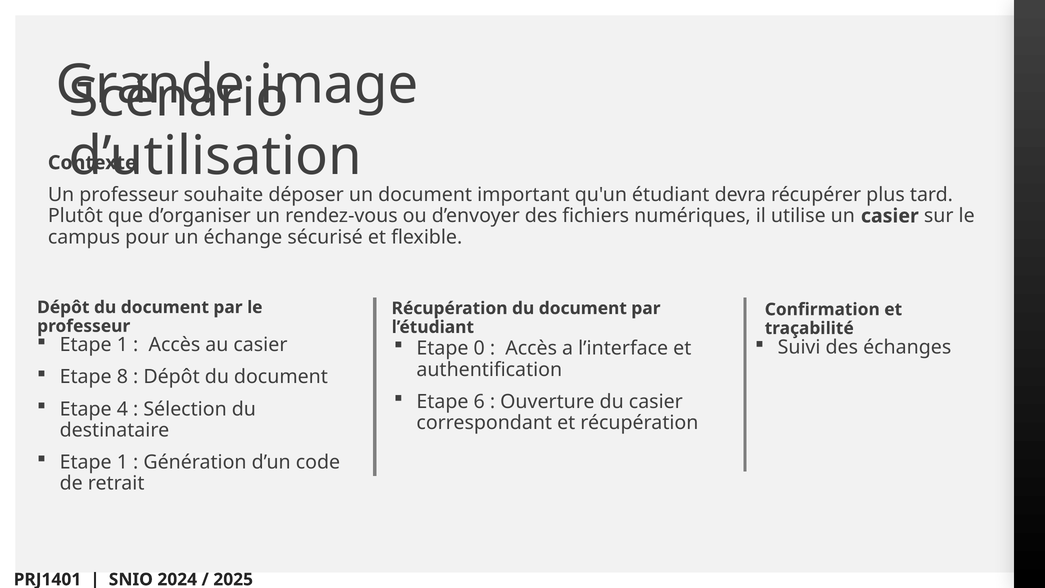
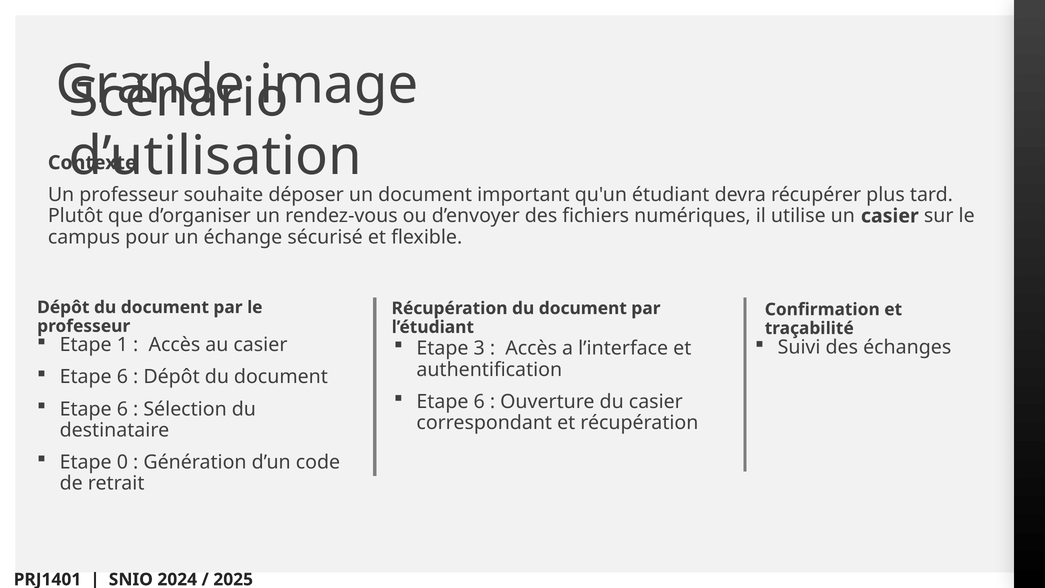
0: 0 -> 3
8 at (122, 377): 8 -> 6
4 at (122, 409): 4 -> 6
1 at (122, 462): 1 -> 0
